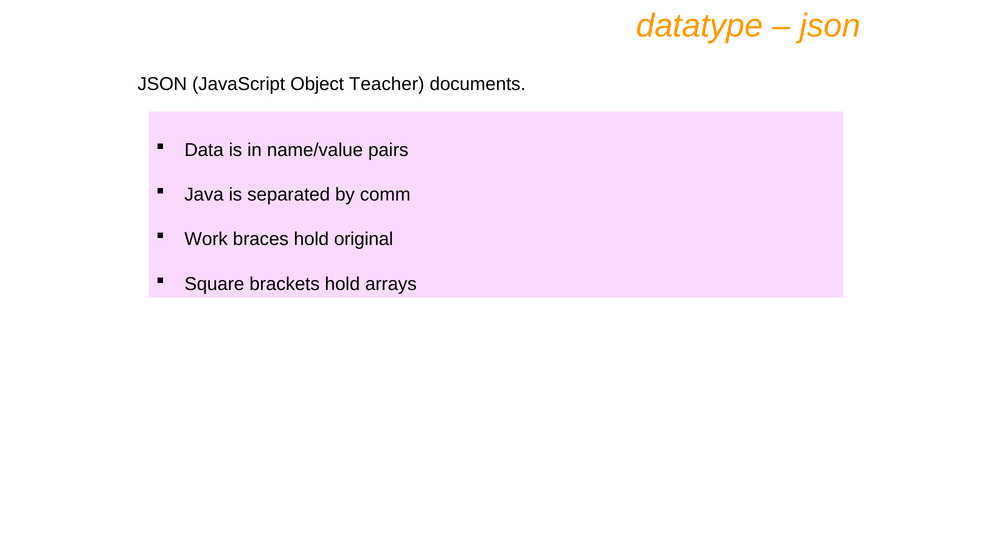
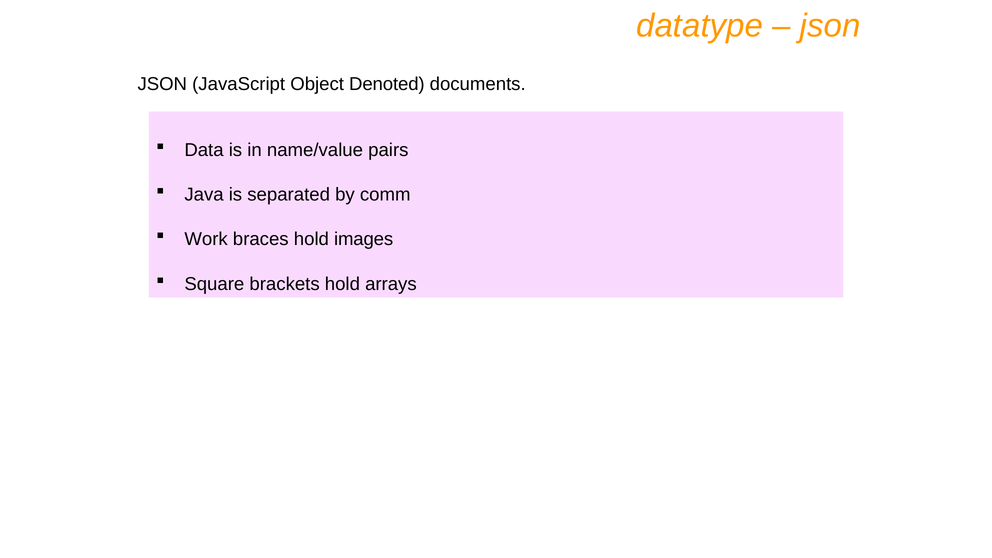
Teacher: Teacher -> Denoted
original: original -> images
